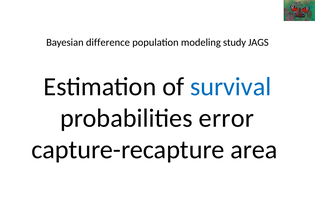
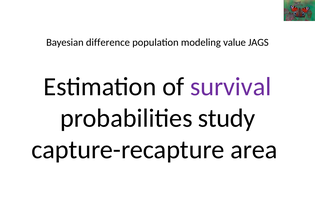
study: study -> value
survival colour: blue -> purple
error: error -> study
